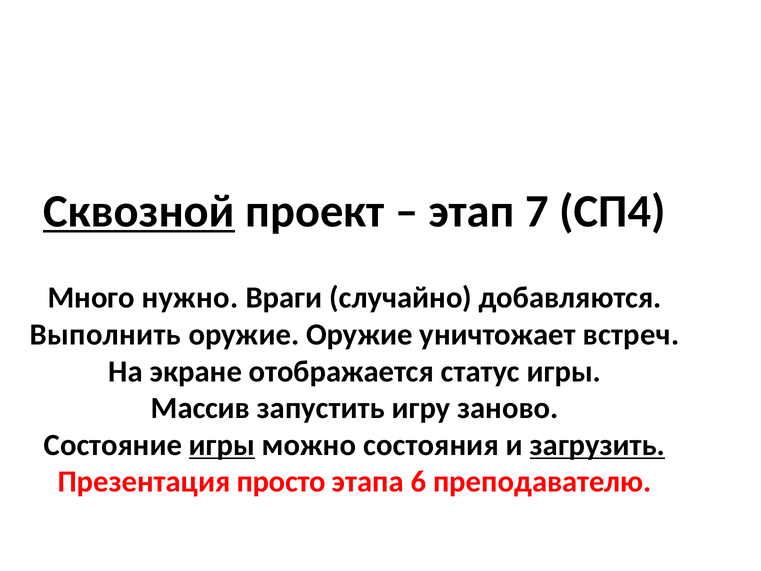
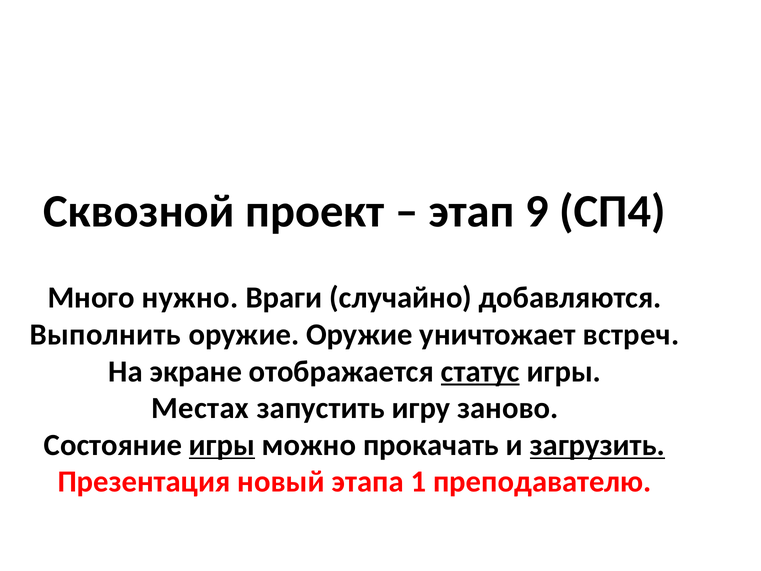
Сквозной underline: present -> none
7: 7 -> 9
статус underline: none -> present
Массив: Массив -> Местах
состояния: состояния -> прокачать
просто: просто -> новый
6: 6 -> 1
